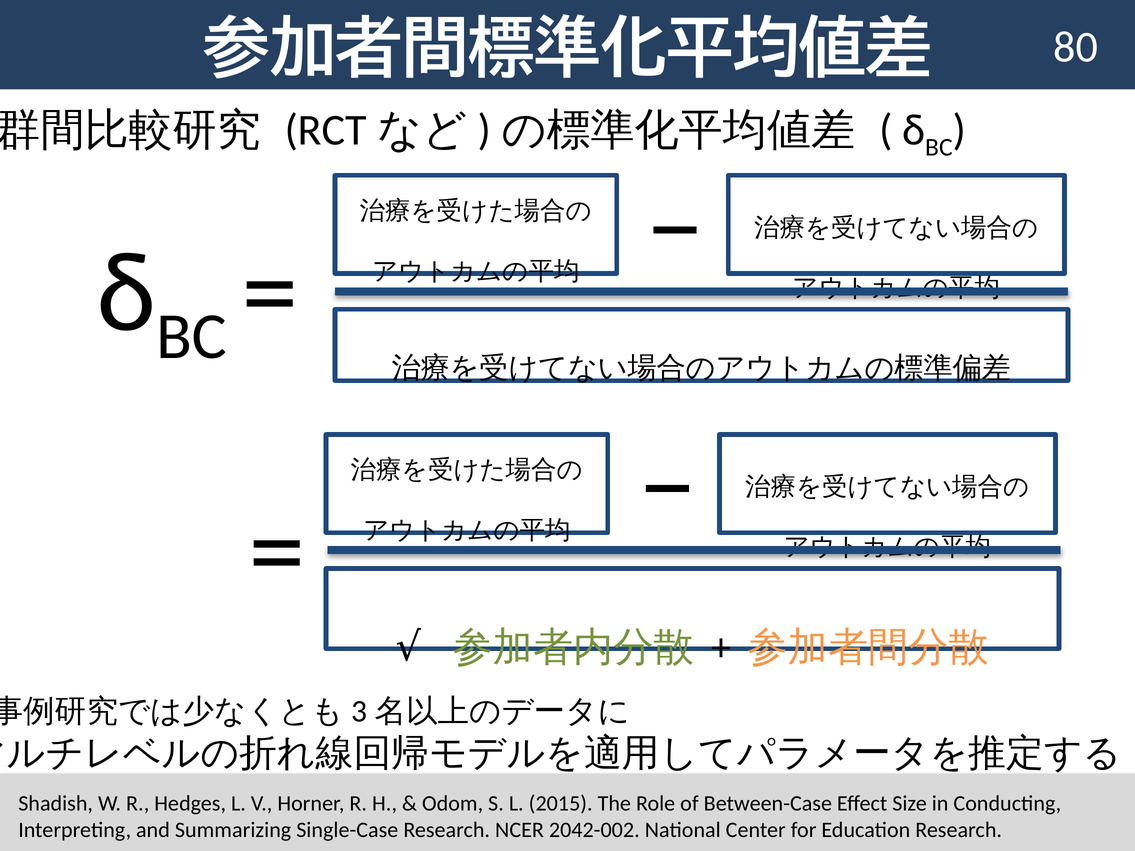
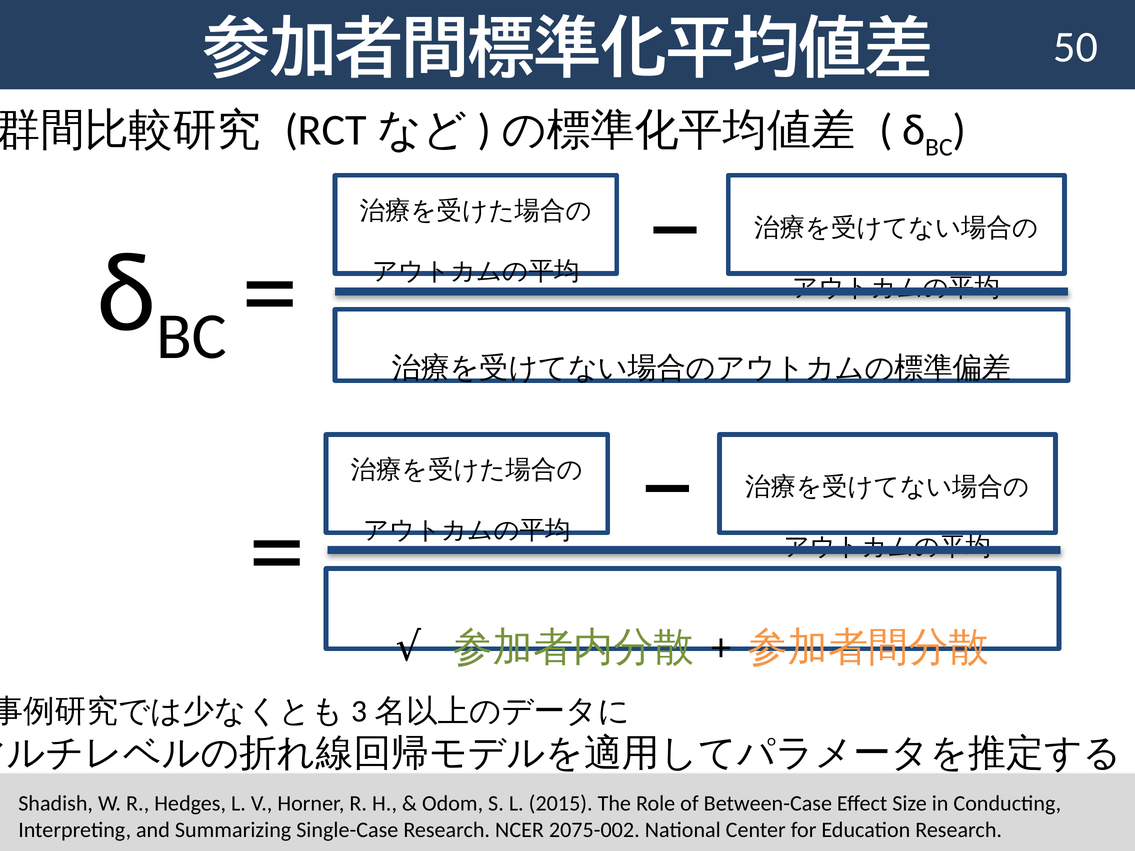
80: 80 -> 50
2042-002: 2042-002 -> 2075-002
